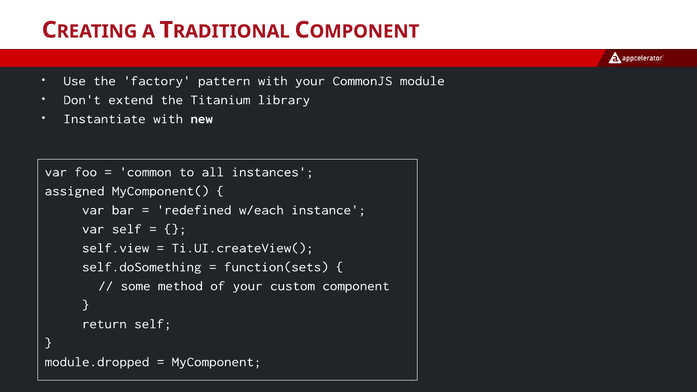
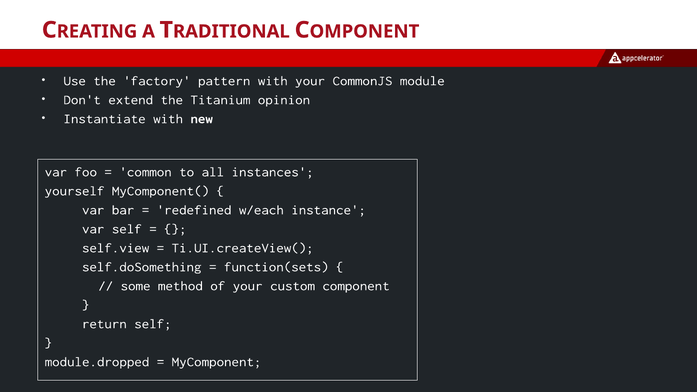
library: library -> opinion
assigned: assigned -> yourself
